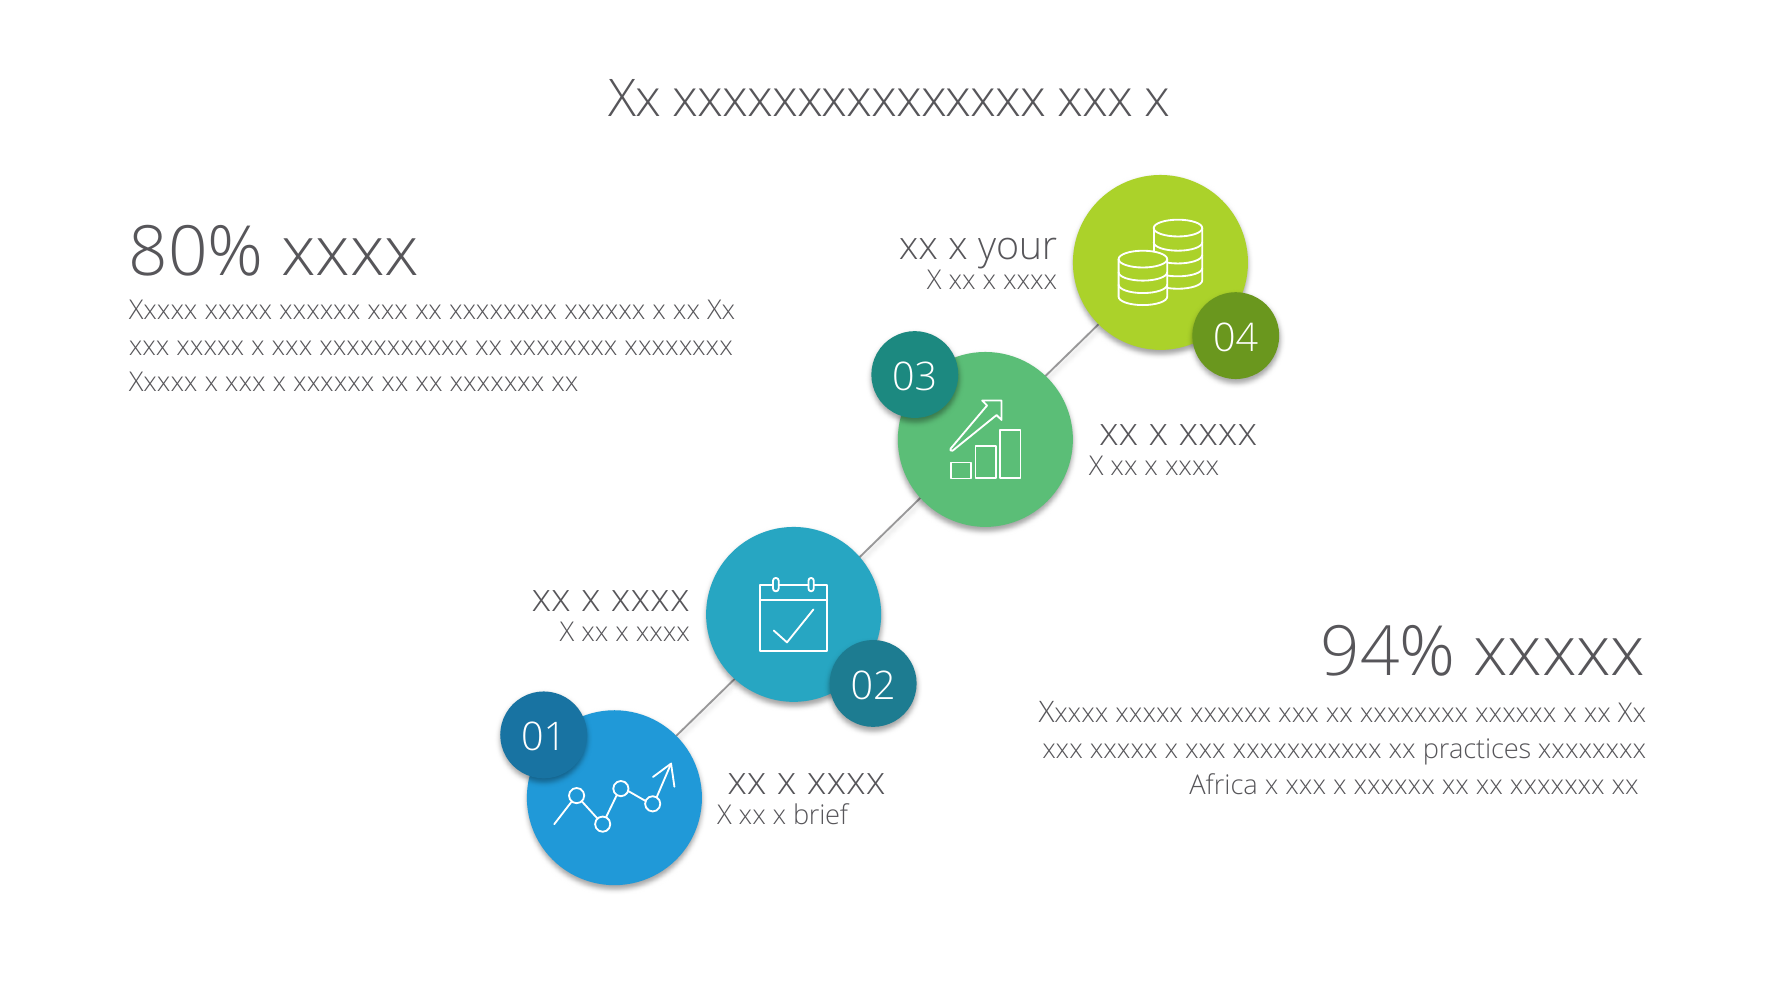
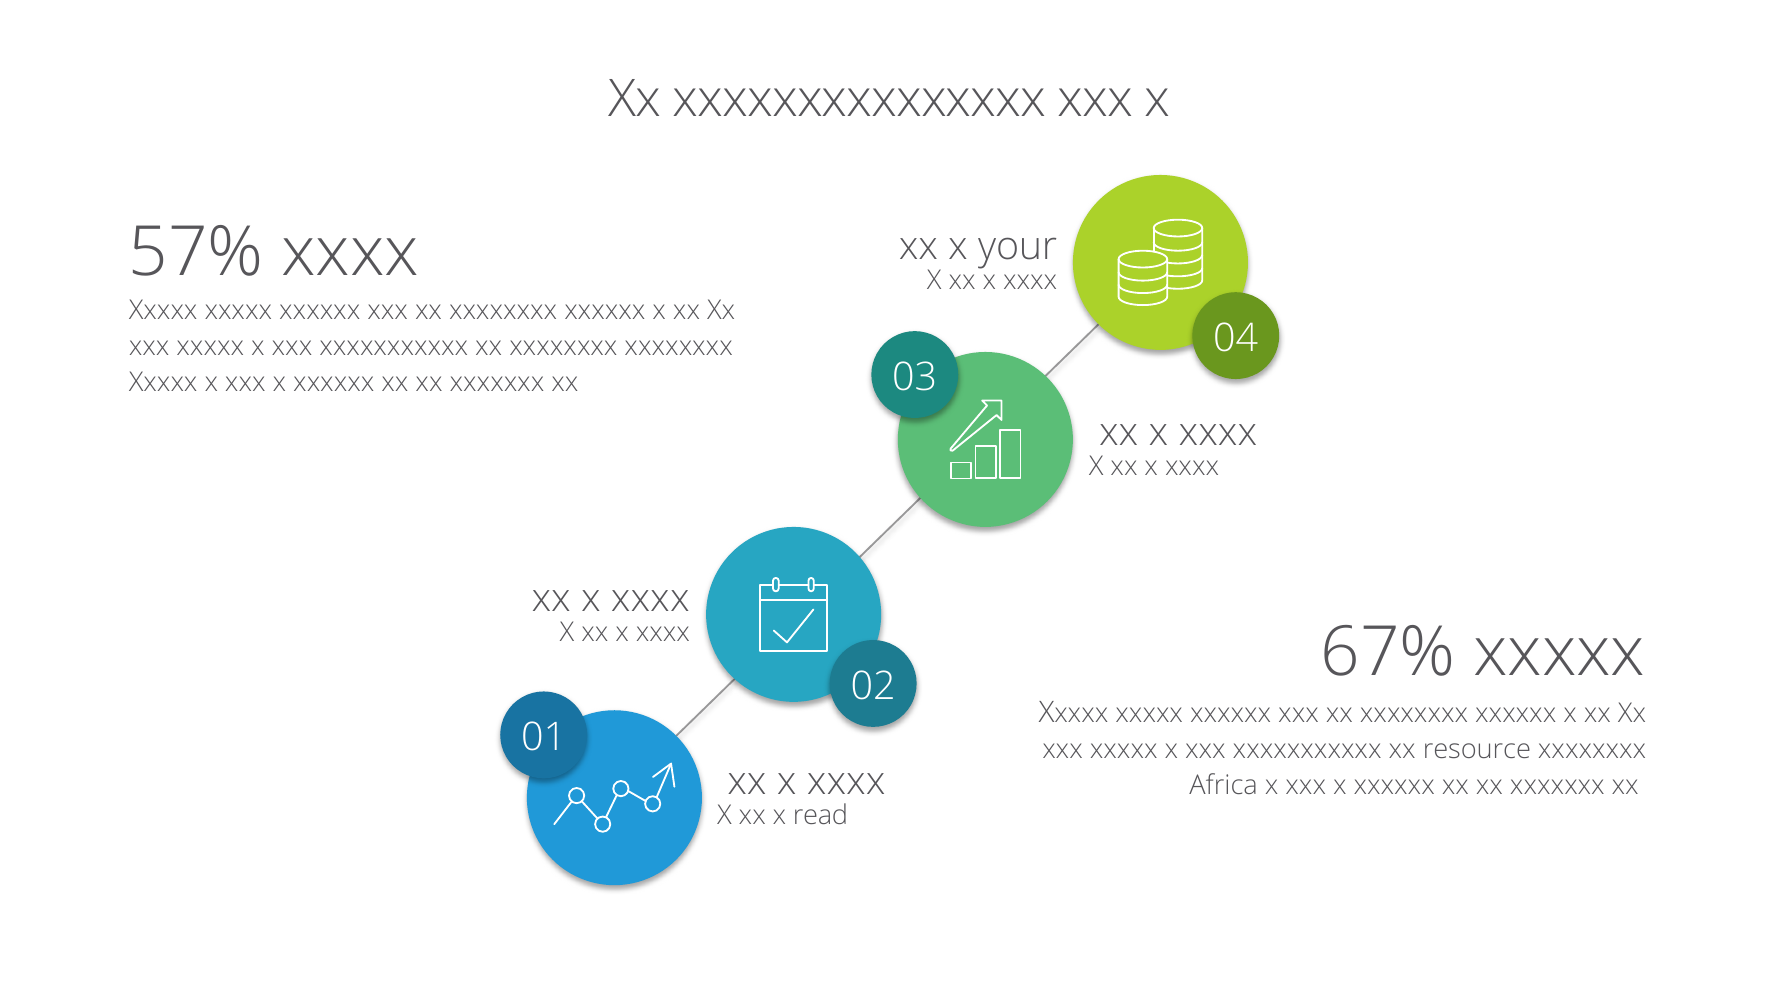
80%: 80% -> 57%
94%: 94% -> 67%
practices: practices -> resource
brief: brief -> read
